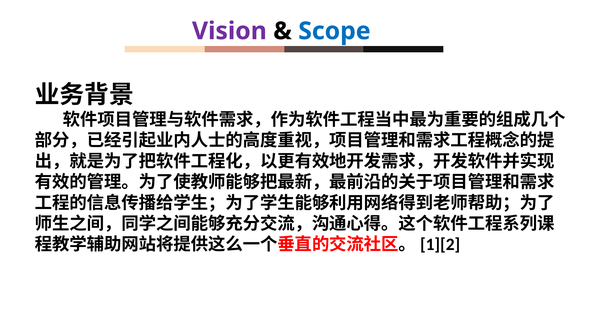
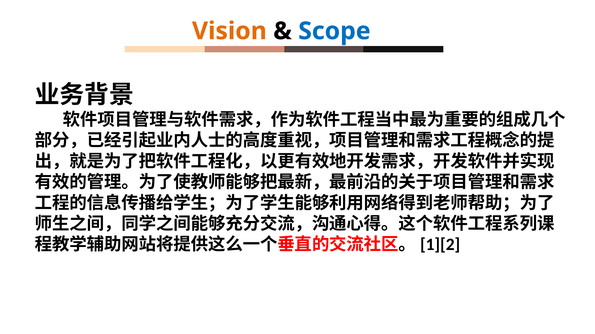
Vision colour: purple -> orange
